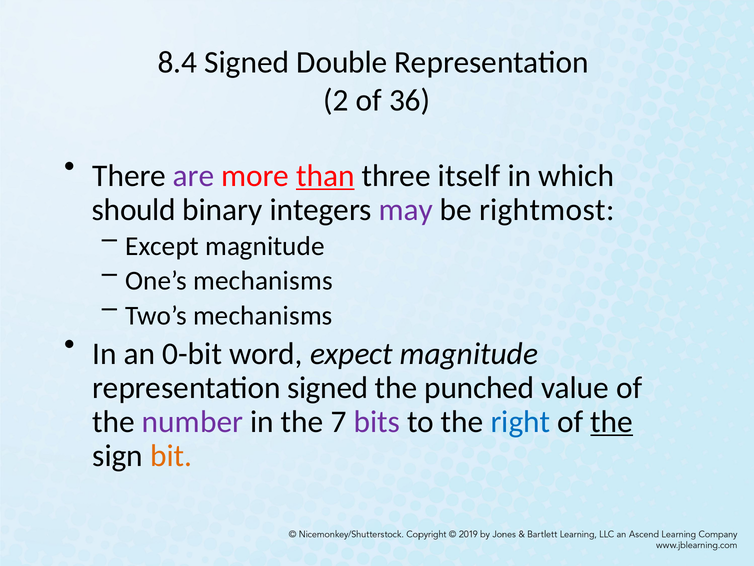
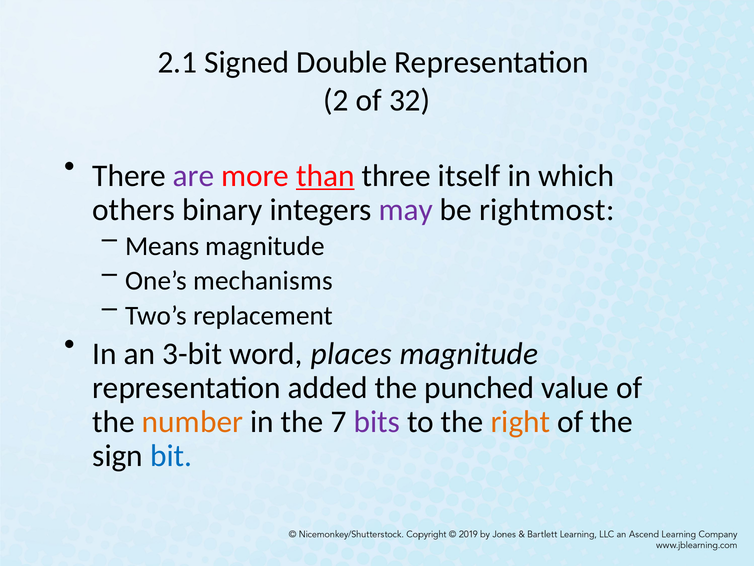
8.4: 8.4 -> 2.1
36: 36 -> 32
should: should -> others
Except: Except -> Means
Two’s mechanisms: mechanisms -> replacement
0-bit: 0-bit -> 3-bit
expect: expect -> places
representation signed: signed -> added
number colour: purple -> orange
right colour: blue -> orange
the at (612, 421) underline: present -> none
bit colour: orange -> blue
